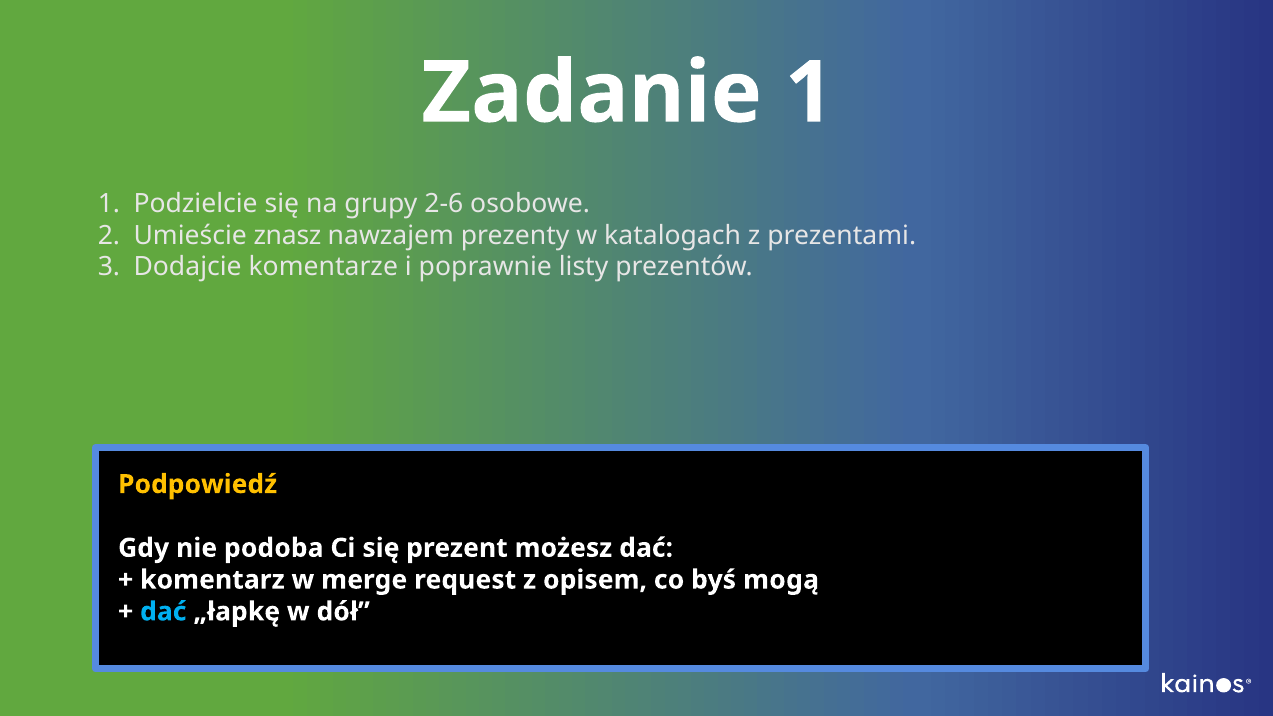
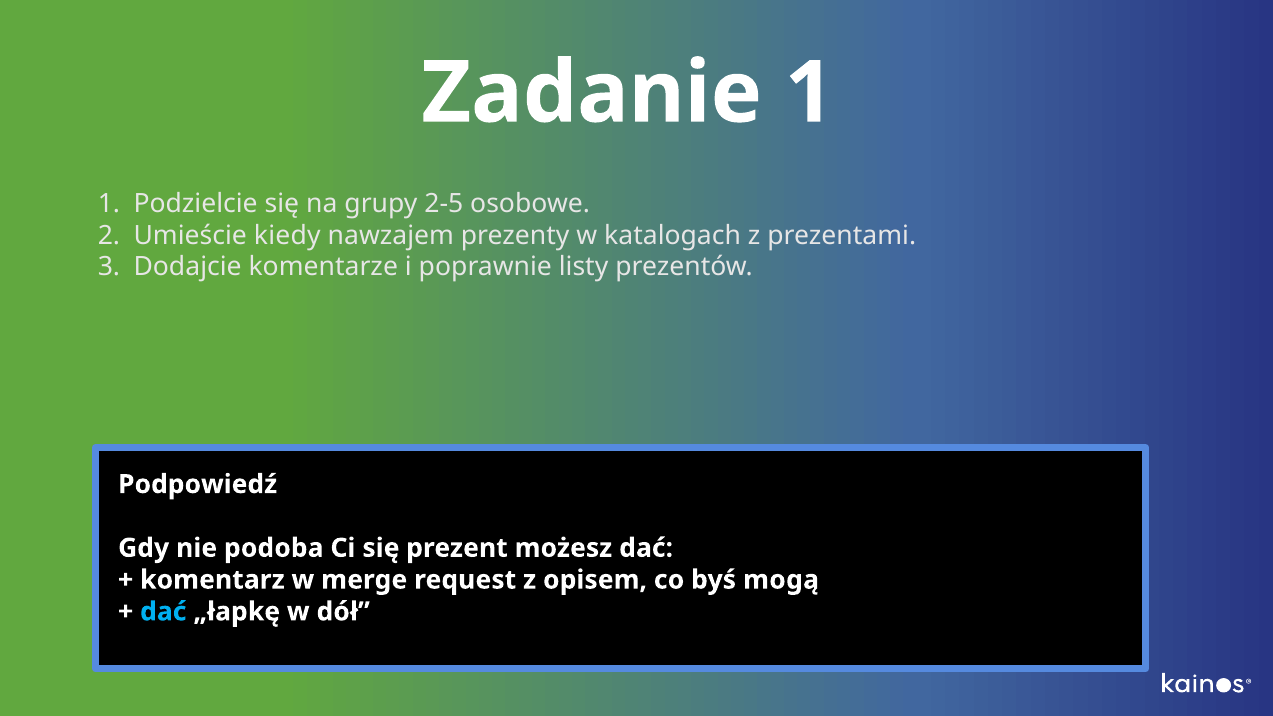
2-6: 2-6 -> 2-5
znasz: znasz -> kiedy
Podpowiedź colour: yellow -> white
